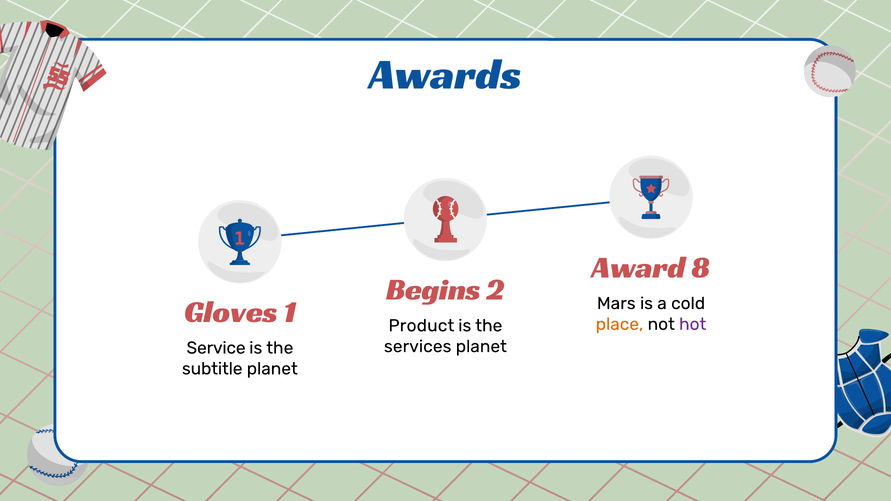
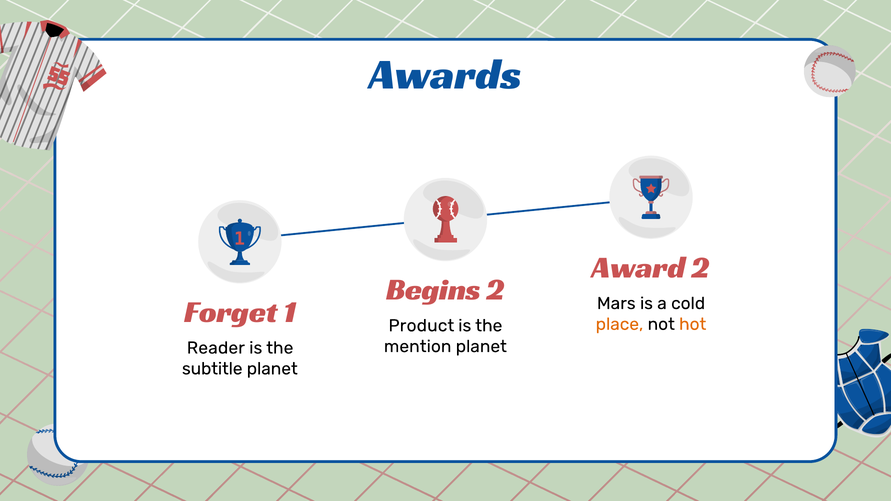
Award 8: 8 -> 2
Gloves: Gloves -> Forget
hot colour: purple -> orange
services: services -> mention
Service: Service -> Reader
